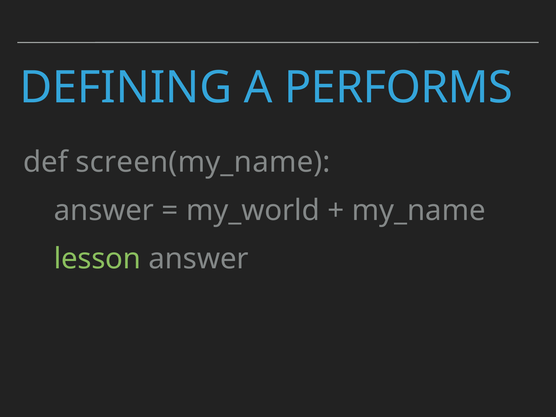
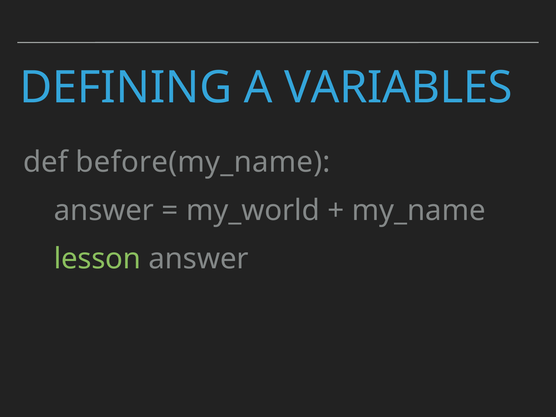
PERFORMS: PERFORMS -> VARIABLES
screen(my_name: screen(my_name -> before(my_name
